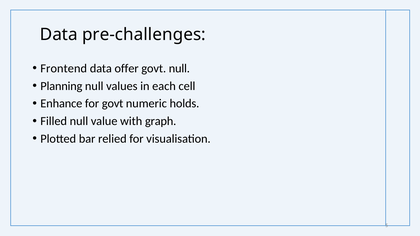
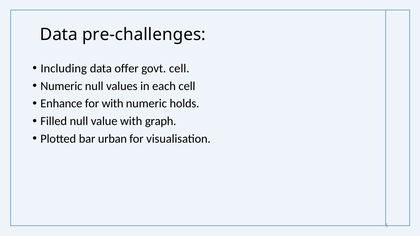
Frontend: Frontend -> Including
govt null: null -> cell
Planning at (61, 86): Planning -> Numeric
for govt: govt -> with
relied: relied -> urban
